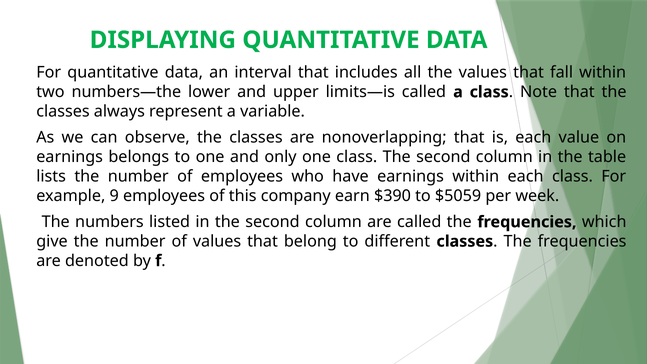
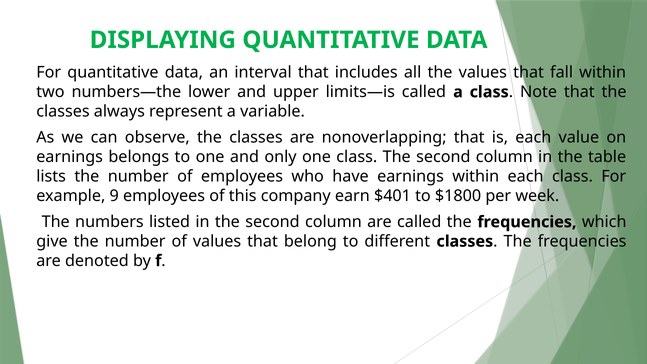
$390: $390 -> $401
$5059: $5059 -> $1800
